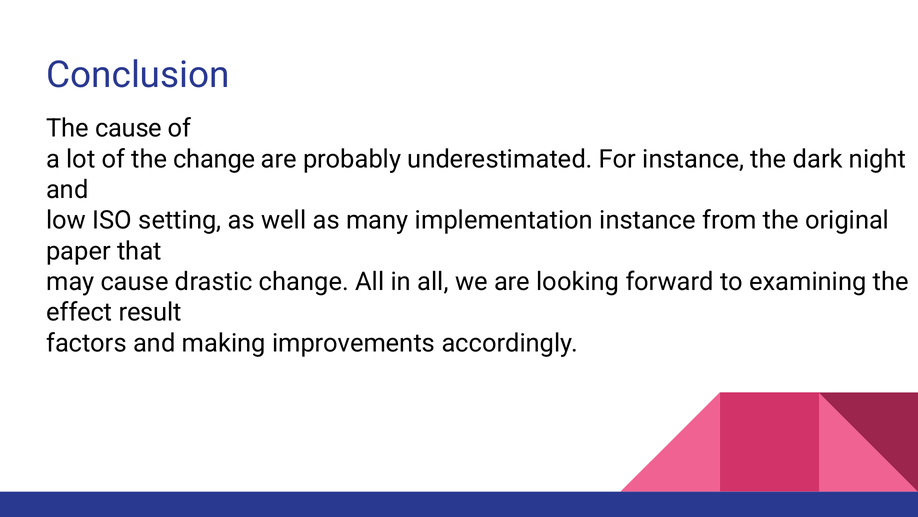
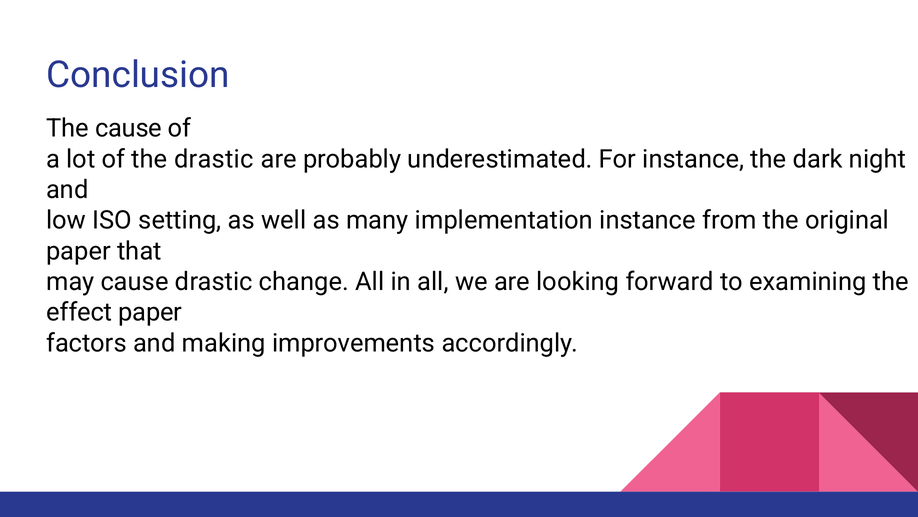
the change: change -> drastic
effect result: result -> paper
